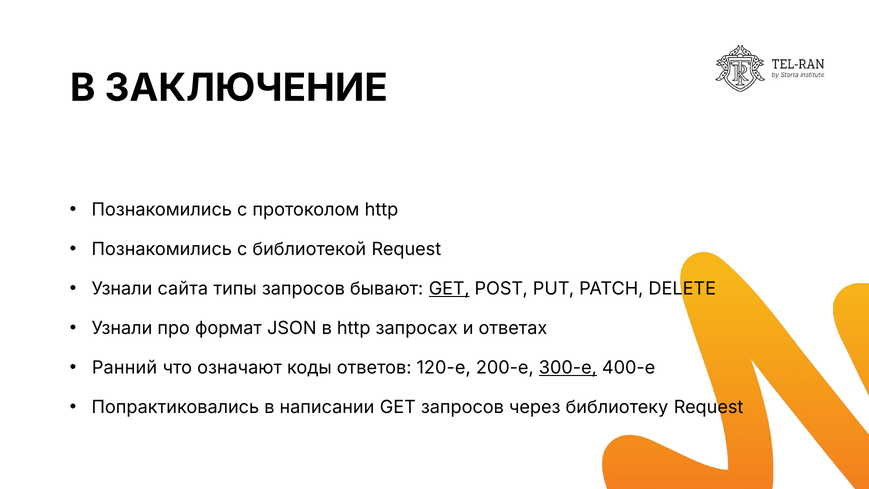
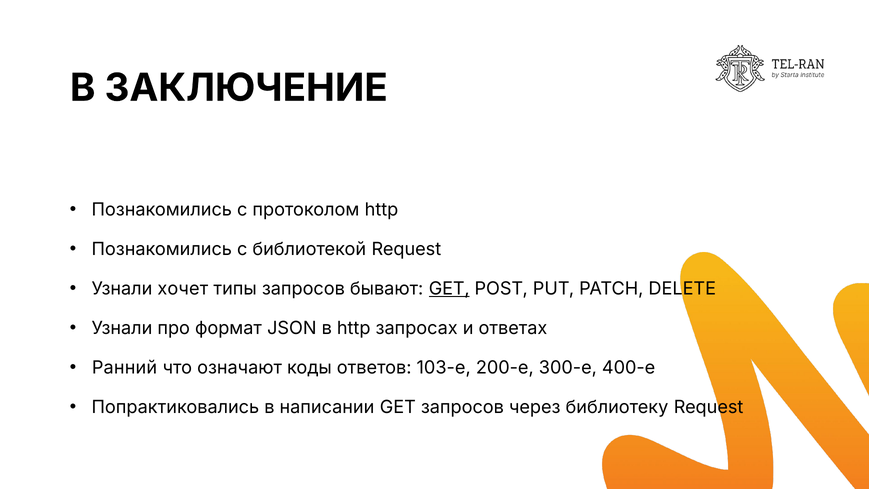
сайта: сайта -> хочет
120-е: 120-е -> 103-е
300-е underline: present -> none
